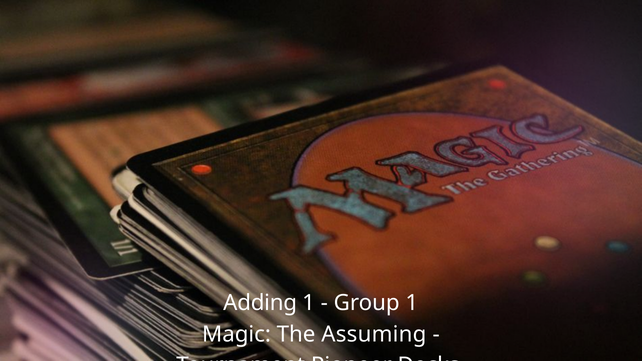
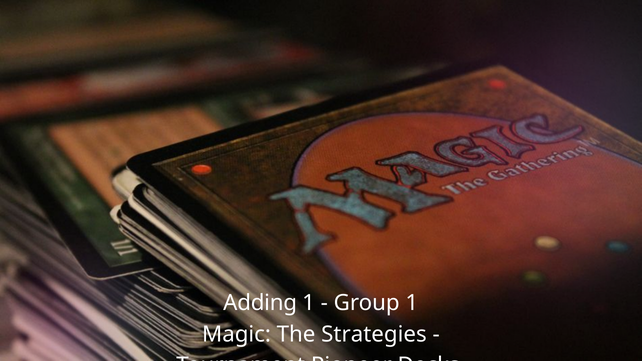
Assuming: Assuming -> Strategies
